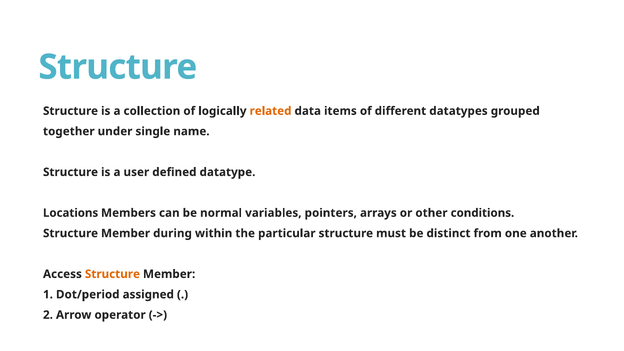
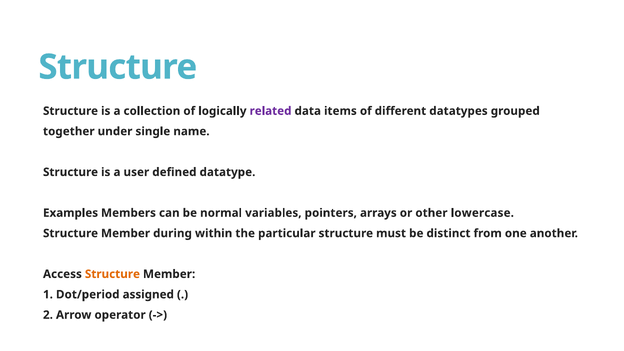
related colour: orange -> purple
Locations: Locations -> Examples
conditions: conditions -> lowercase
